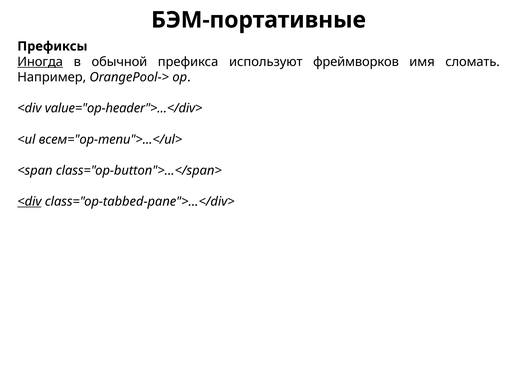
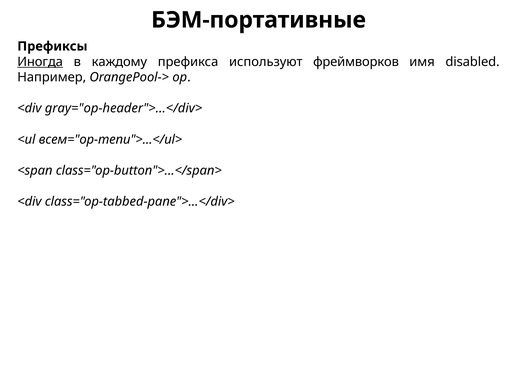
обычной: обычной -> каждому
сломать: сломать -> disabled
value="op-header">...</div>: value="op-header">...</div> -> gray="op-header">...</div>
<div at (29, 201) underline: present -> none
